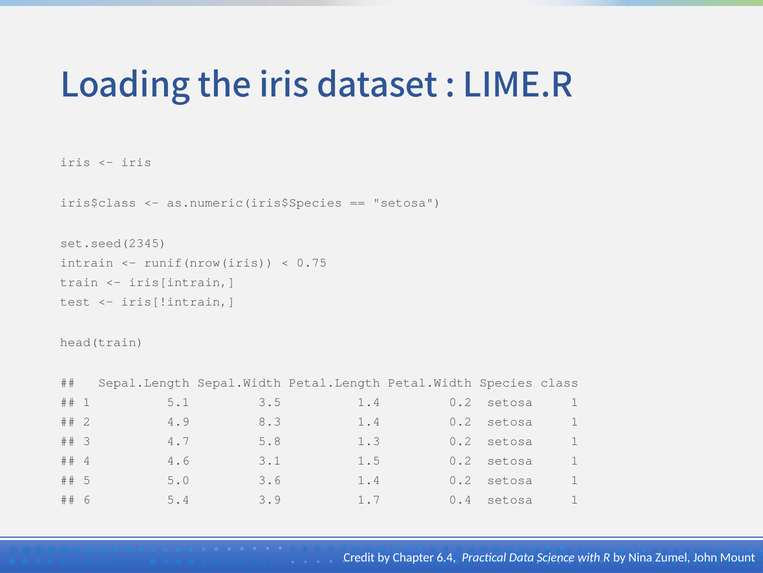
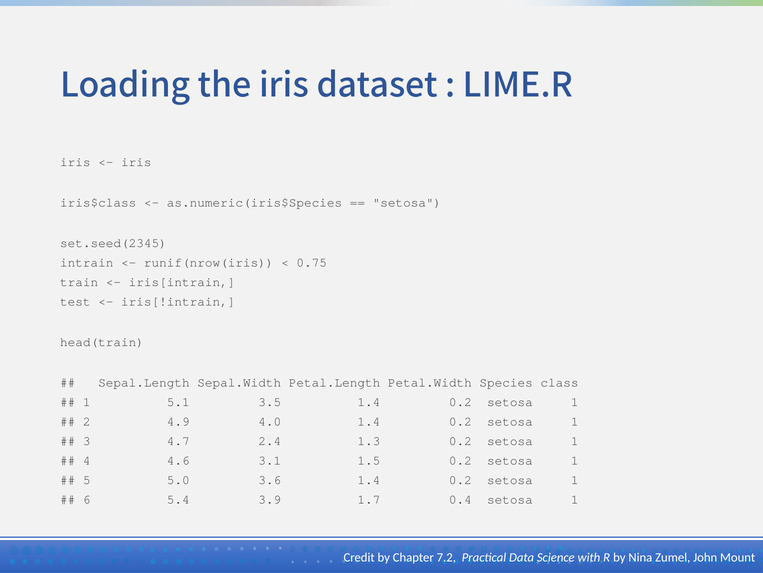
8.3: 8.3 -> 4.0
5.8: 5.8 -> 2.4
6.4: 6.4 -> 7.2
